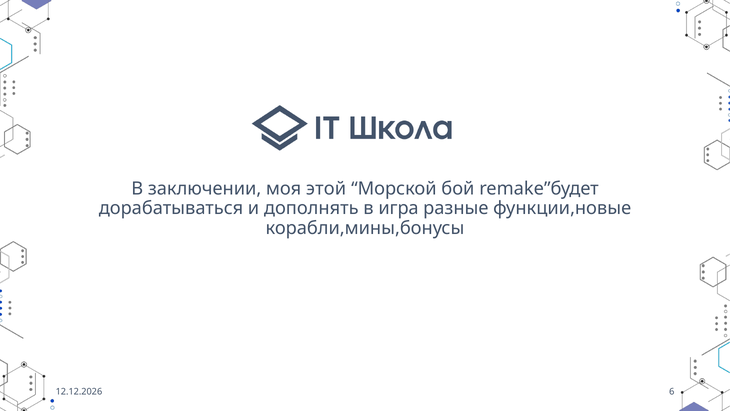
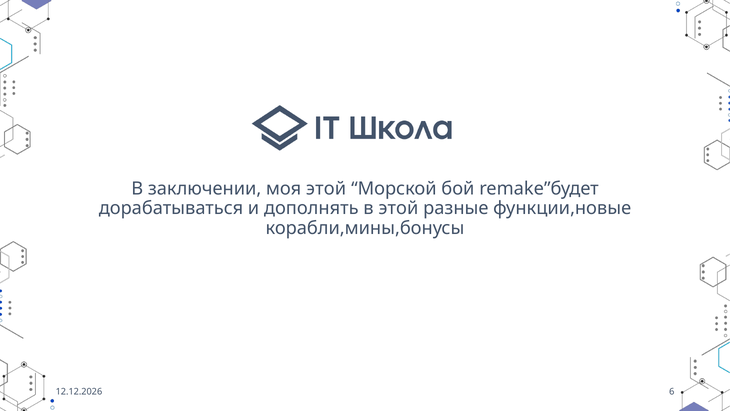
в игра: игра -> этой
